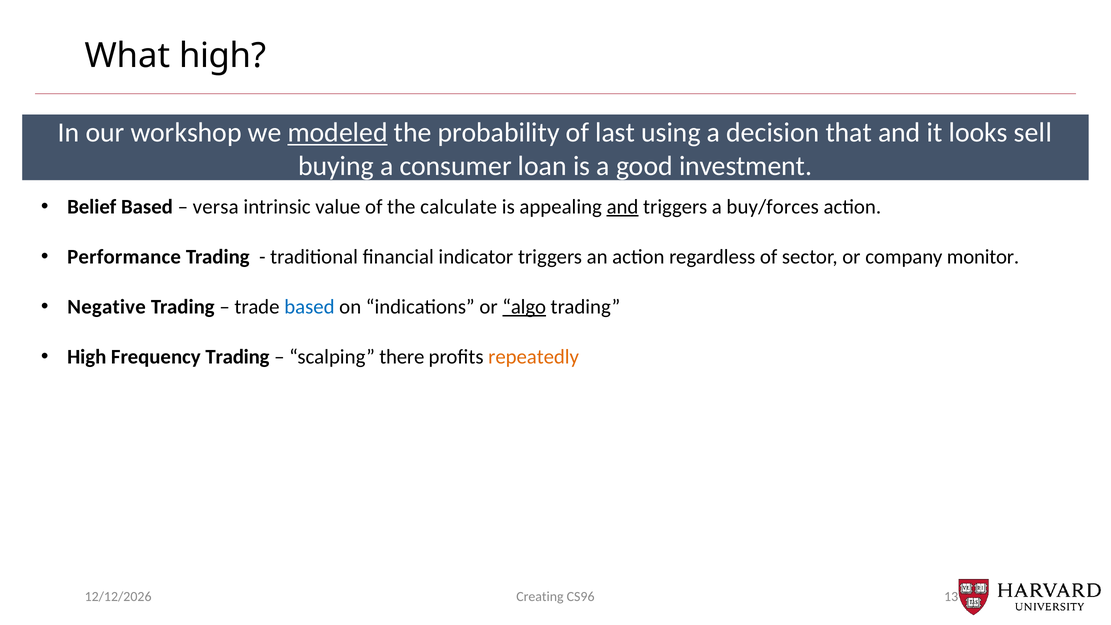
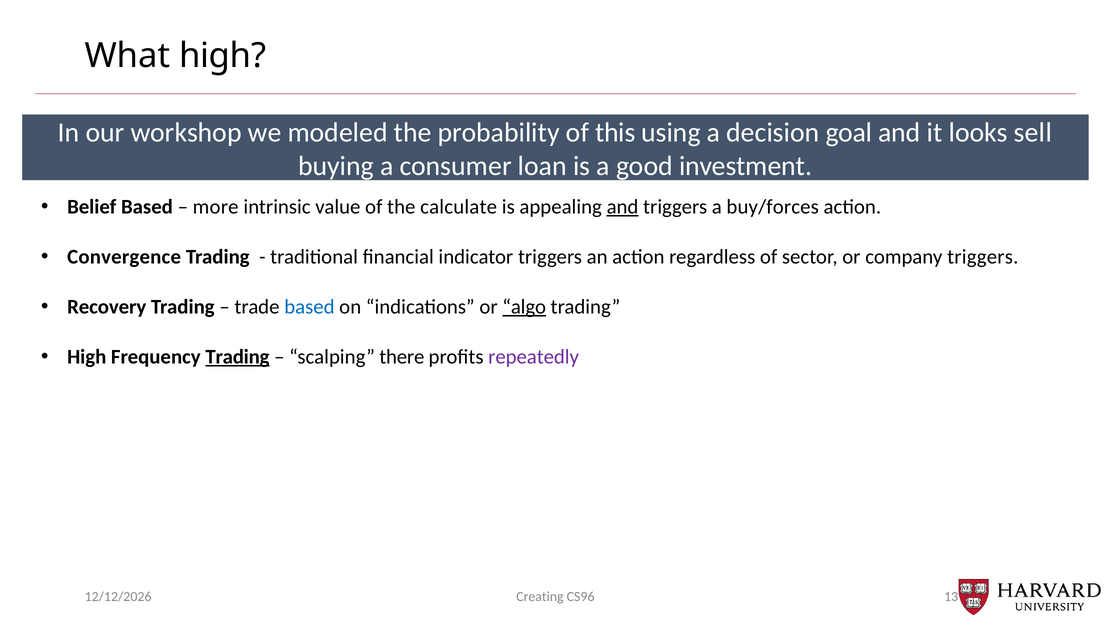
modeled underline: present -> none
last: last -> this
that: that -> goal
versa: versa -> more
Performance: Performance -> Convergence
company monitor: monitor -> triggers
Negative: Negative -> Recovery
Trading at (237, 357) underline: none -> present
repeatedly colour: orange -> purple
